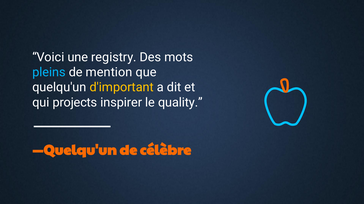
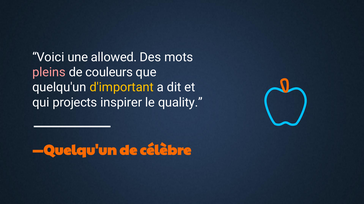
registry: registry -> allowed
pleins colour: light blue -> pink
mention: mention -> couleurs
